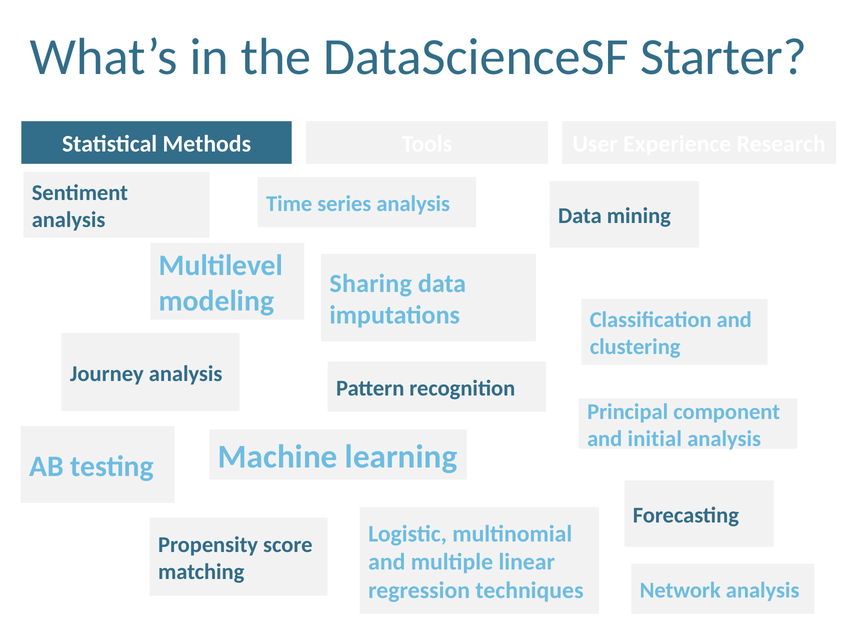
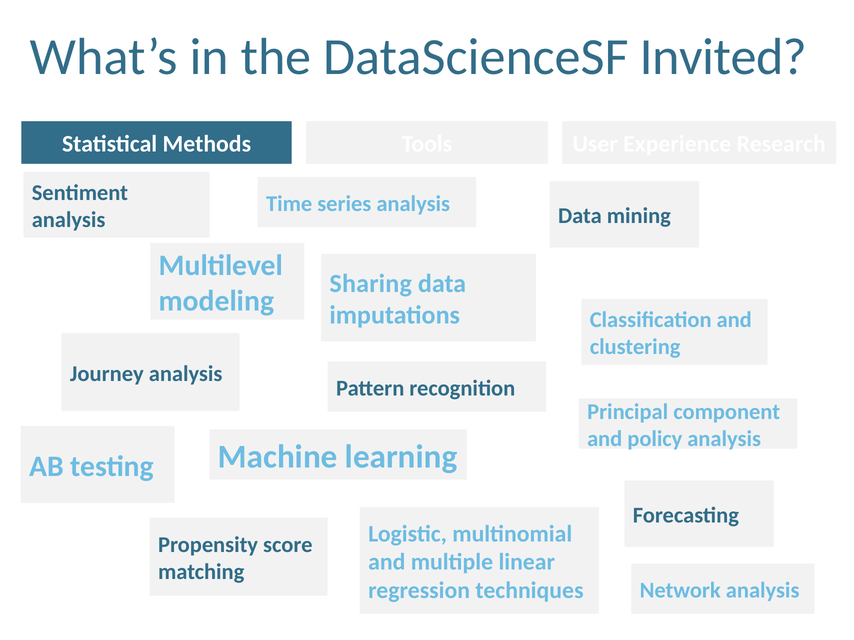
Starter: Starter -> Invited
initial: initial -> policy
